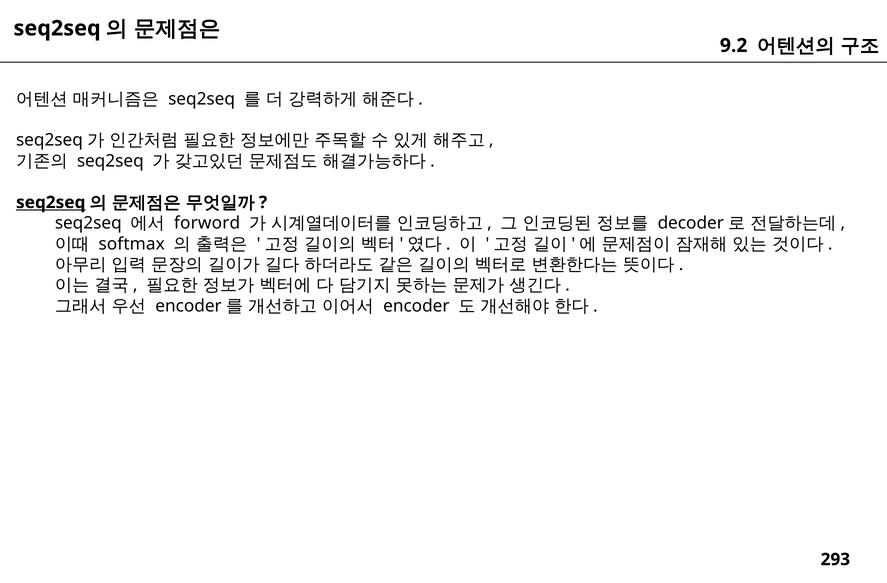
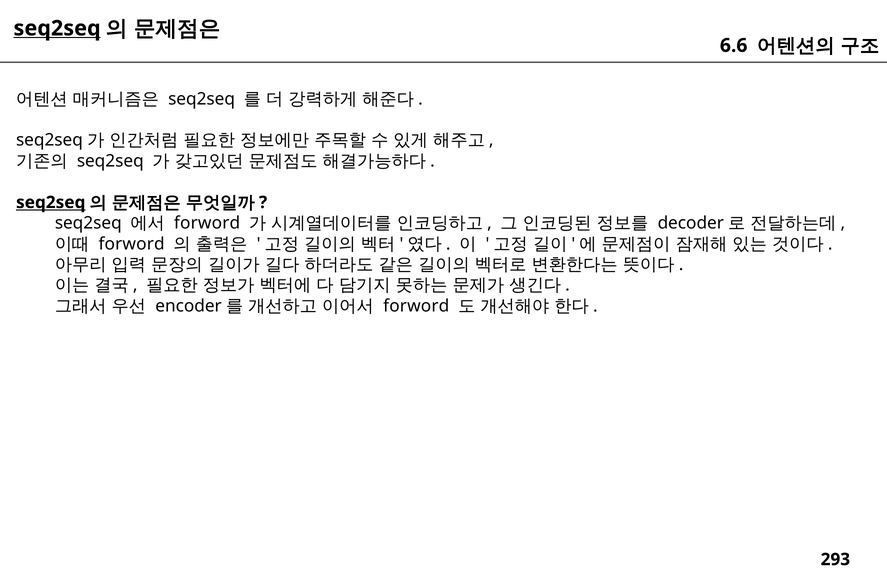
seq2seq at (57, 28) underline: none -> present
9.2: 9.2 -> 6.6
softmax at (132, 244): softmax -> forword
encoder at (416, 306): encoder -> forword
